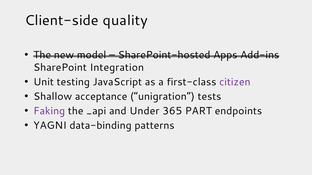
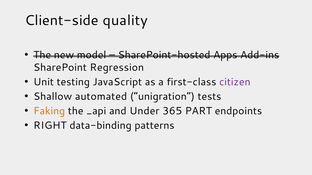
Integration: Integration -> Regression
acceptance: acceptance -> automated
Faking colour: purple -> orange
YAGNI: YAGNI -> RIGHT
